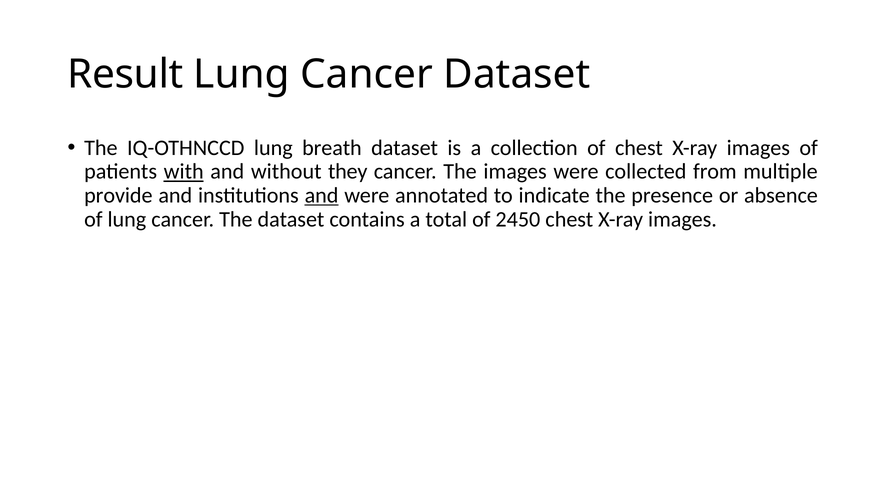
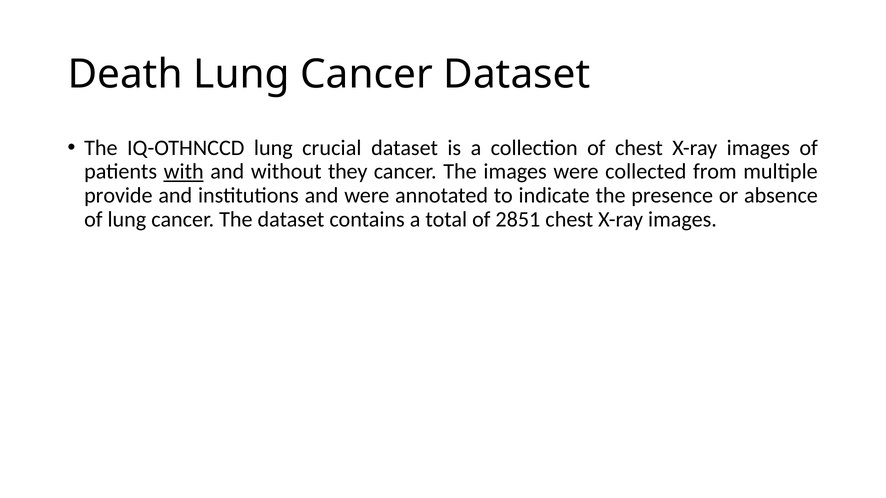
Result: Result -> Death
breath: breath -> crucial
and at (322, 196) underline: present -> none
2450: 2450 -> 2851
